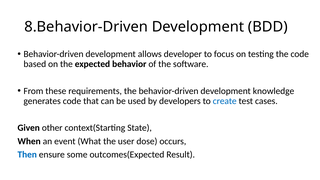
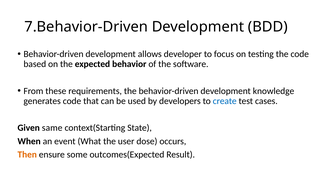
8.Behavior-Driven: 8.Behavior-Driven -> 7.Behavior-Driven
other: other -> same
Then colour: blue -> orange
